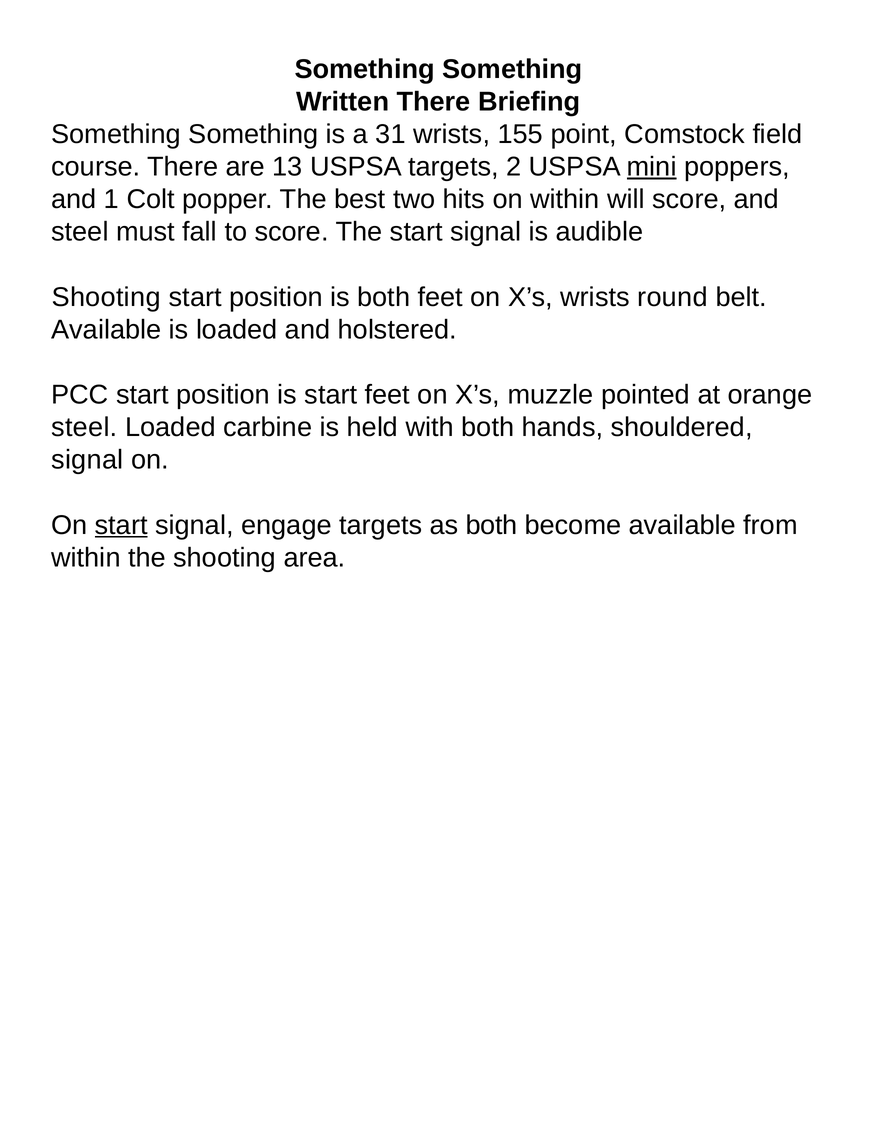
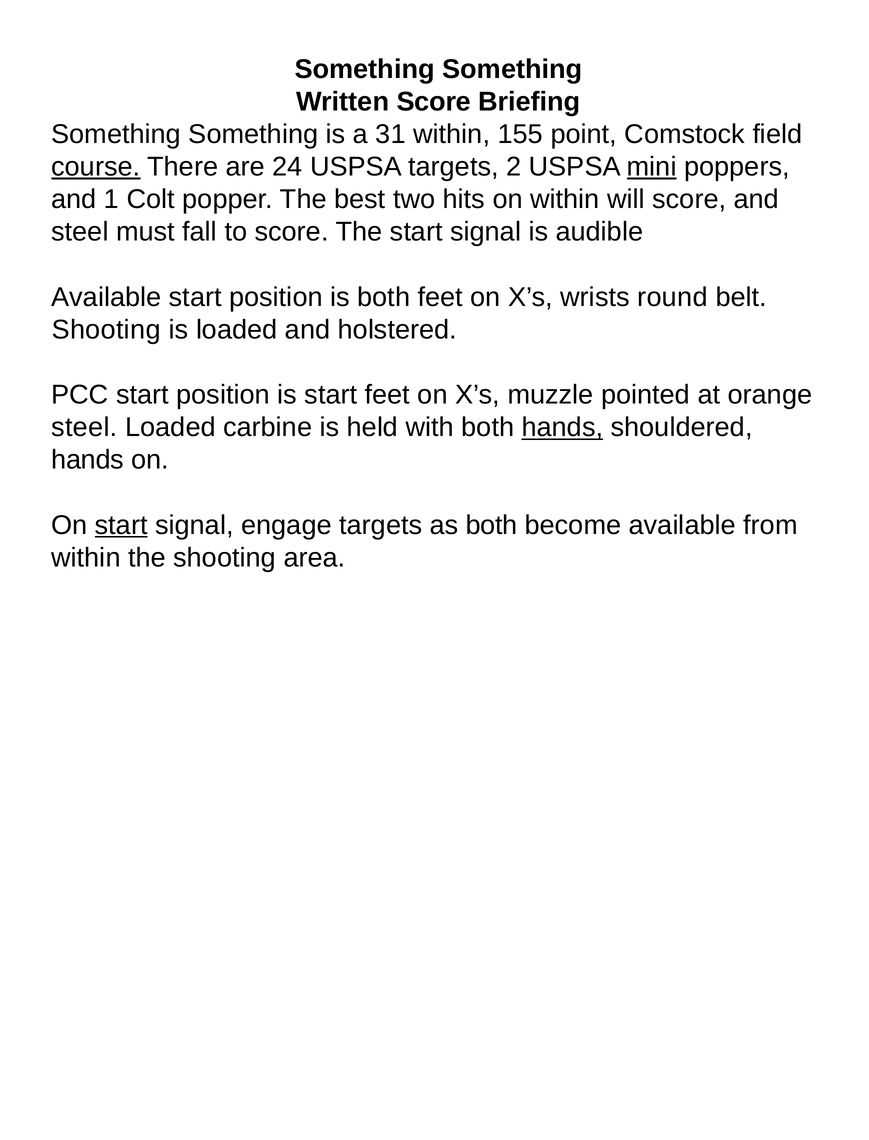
Written There: There -> Score
31 wrists: wrists -> within
course underline: none -> present
13: 13 -> 24
Shooting at (106, 297): Shooting -> Available
Available at (106, 330): Available -> Shooting
hands at (562, 428) underline: none -> present
signal at (87, 460): signal -> hands
